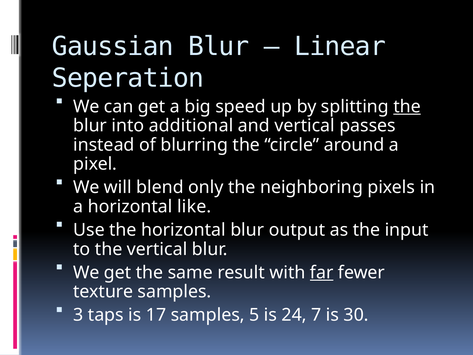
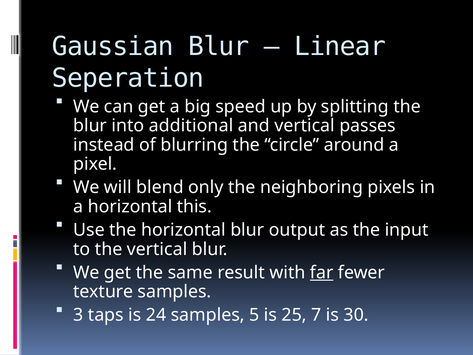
the at (407, 106) underline: present -> none
like: like -> this
17: 17 -> 24
24: 24 -> 25
